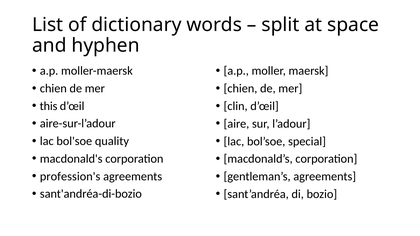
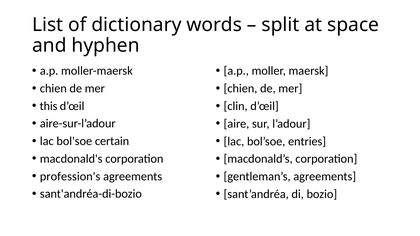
quality: quality -> certain
special: special -> entries
